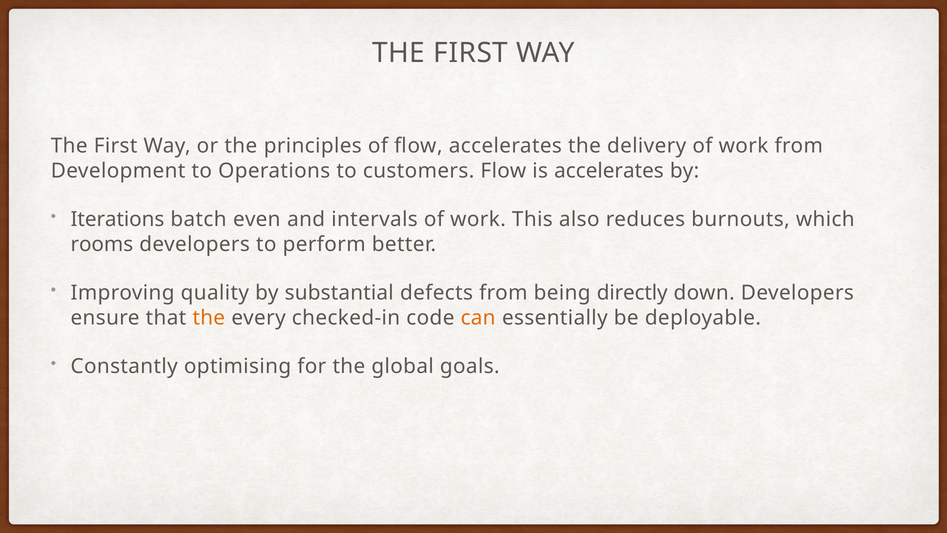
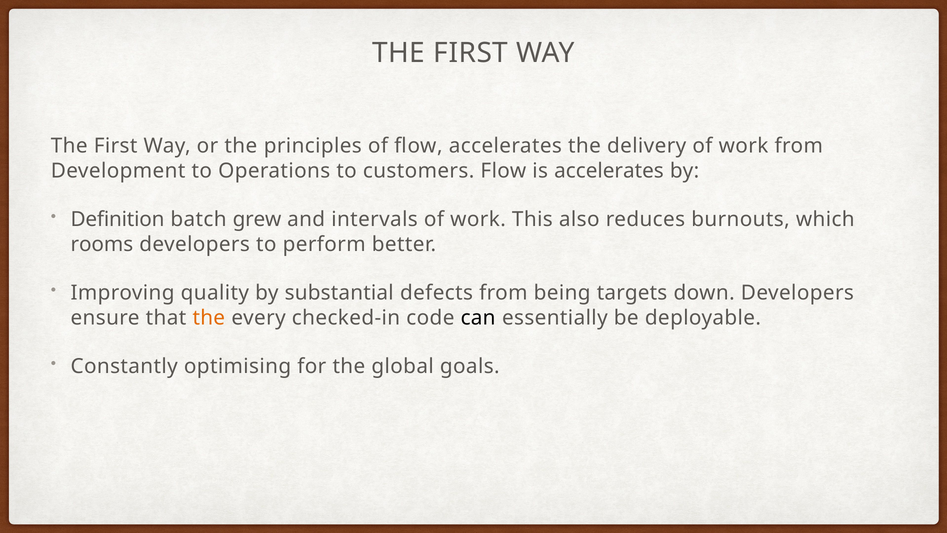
Iterations: Iterations -> Definition
even: even -> grew
directly: directly -> targets
can colour: orange -> black
